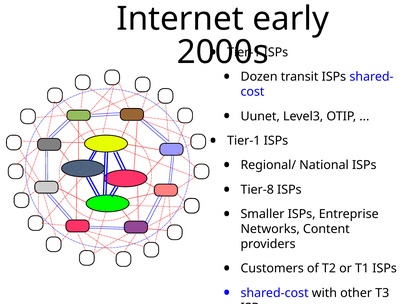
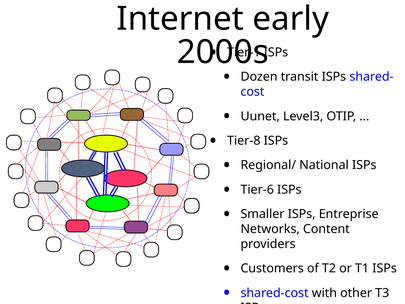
Tier-1 at (244, 141): Tier-1 -> Tier-8
Tier-8: Tier-8 -> Tier-6
